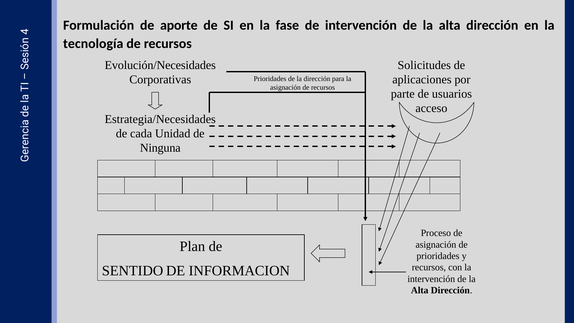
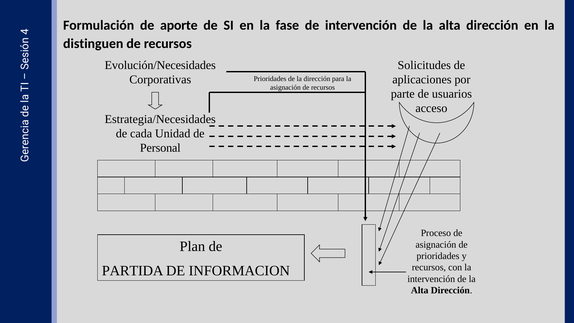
tecnología: tecnología -> distinguen
Ninguna: Ninguna -> Personal
SENTIDO: SENTIDO -> PARTIDA
